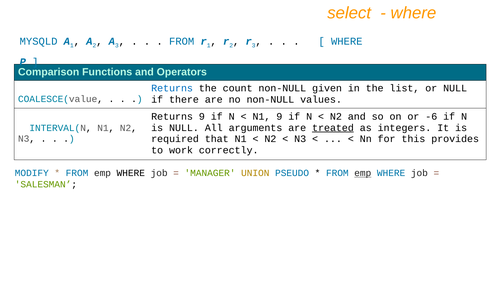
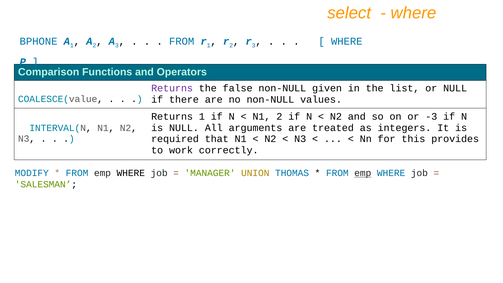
MYSQLD: MYSQLD -> BPHONE
Returns at (172, 88) colour: blue -> purple
count: count -> false
Returns 9: 9 -> 1
N1 9: 9 -> 2
-6: -6 -> -3
treated underline: present -> none
PSEUDO: PSEUDO -> THOMAS
